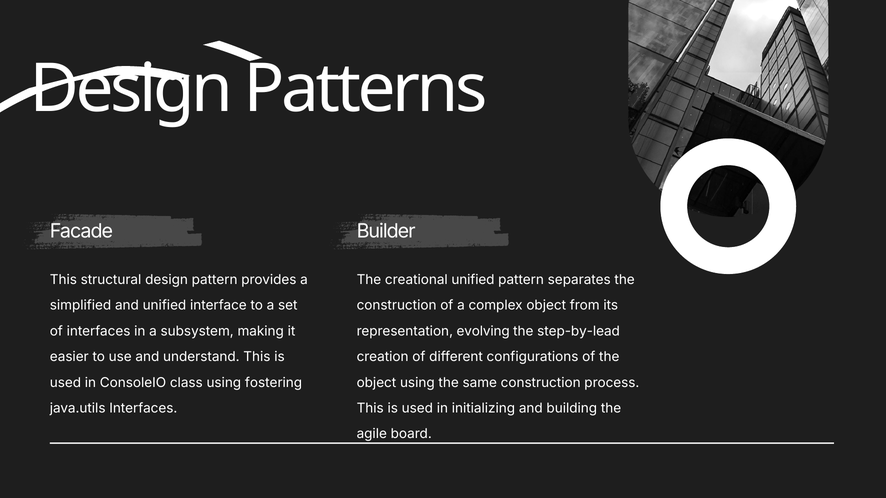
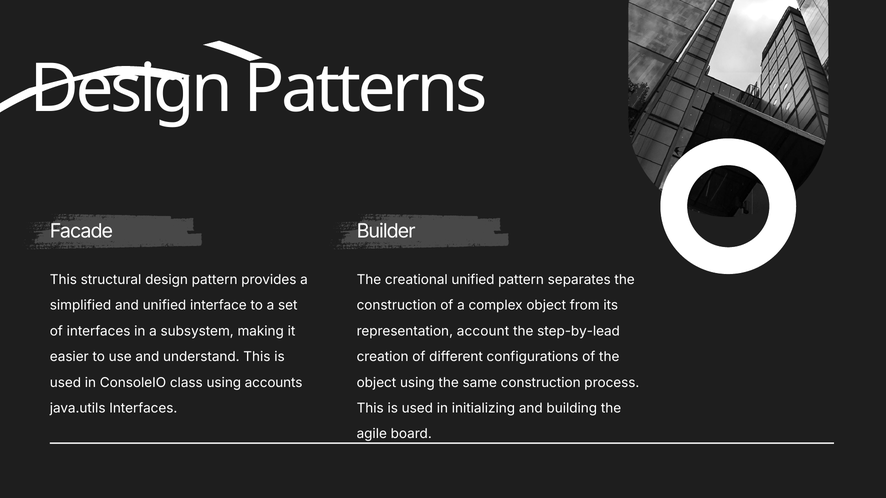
evolving: evolving -> account
fostering: fostering -> accounts
